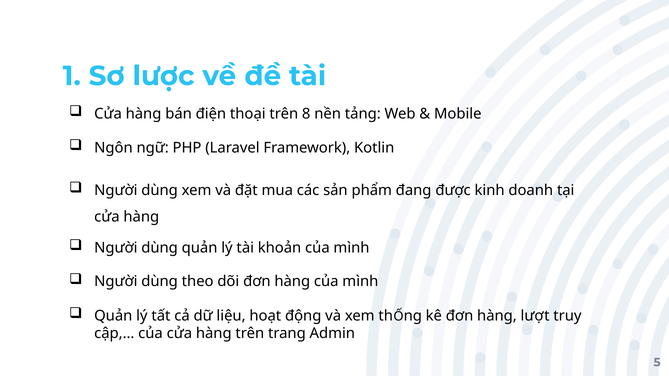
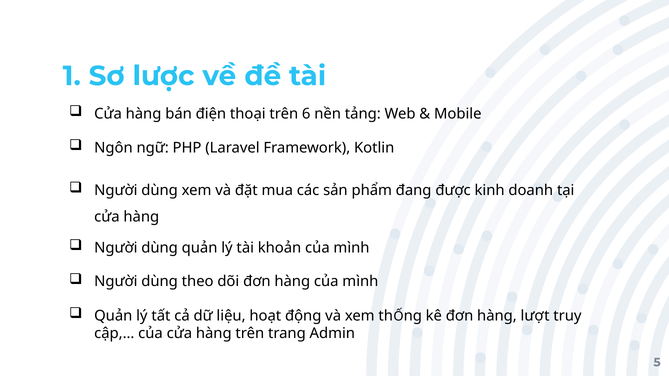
8: 8 -> 6
